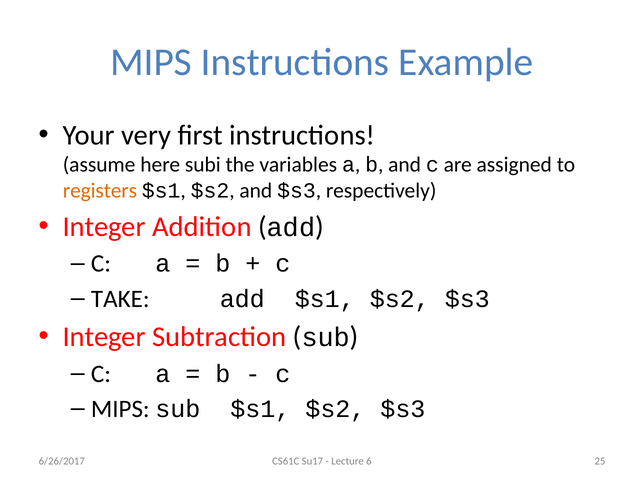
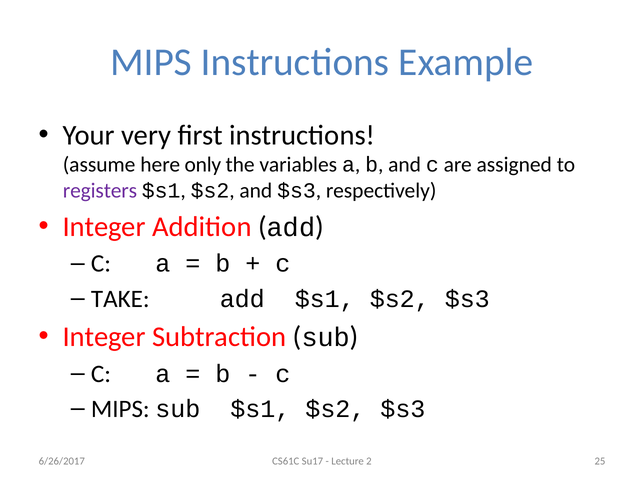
subi: subi -> only
registers colour: orange -> purple
6: 6 -> 2
